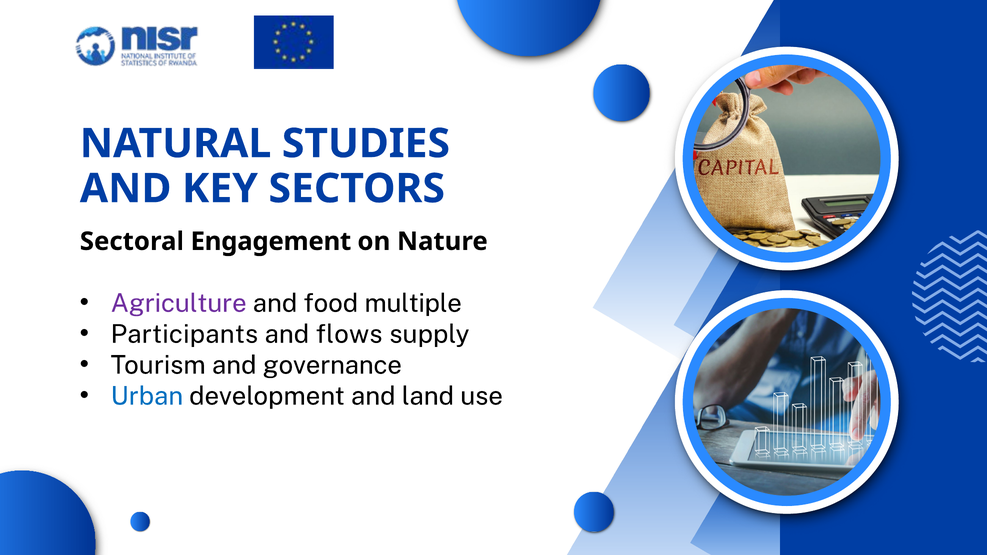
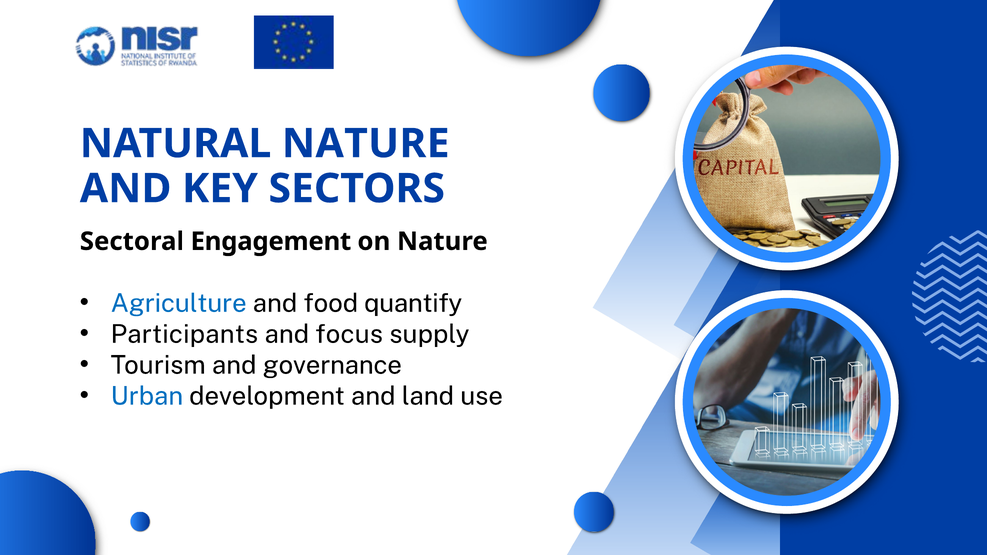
NATURAL STUDIES: STUDIES -> NATURE
Agriculture colour: purple -> blue
multiple: multiple -> quantify
flows: flows -> focus
